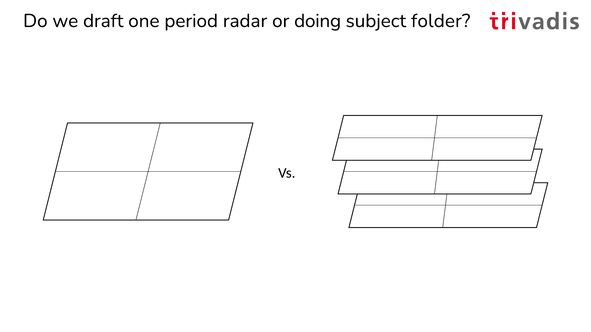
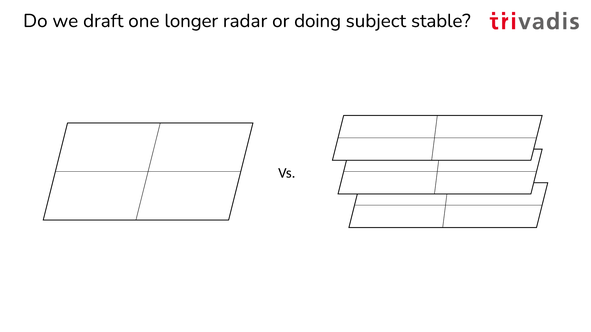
period: period -> longer
folder: folder -> stable
